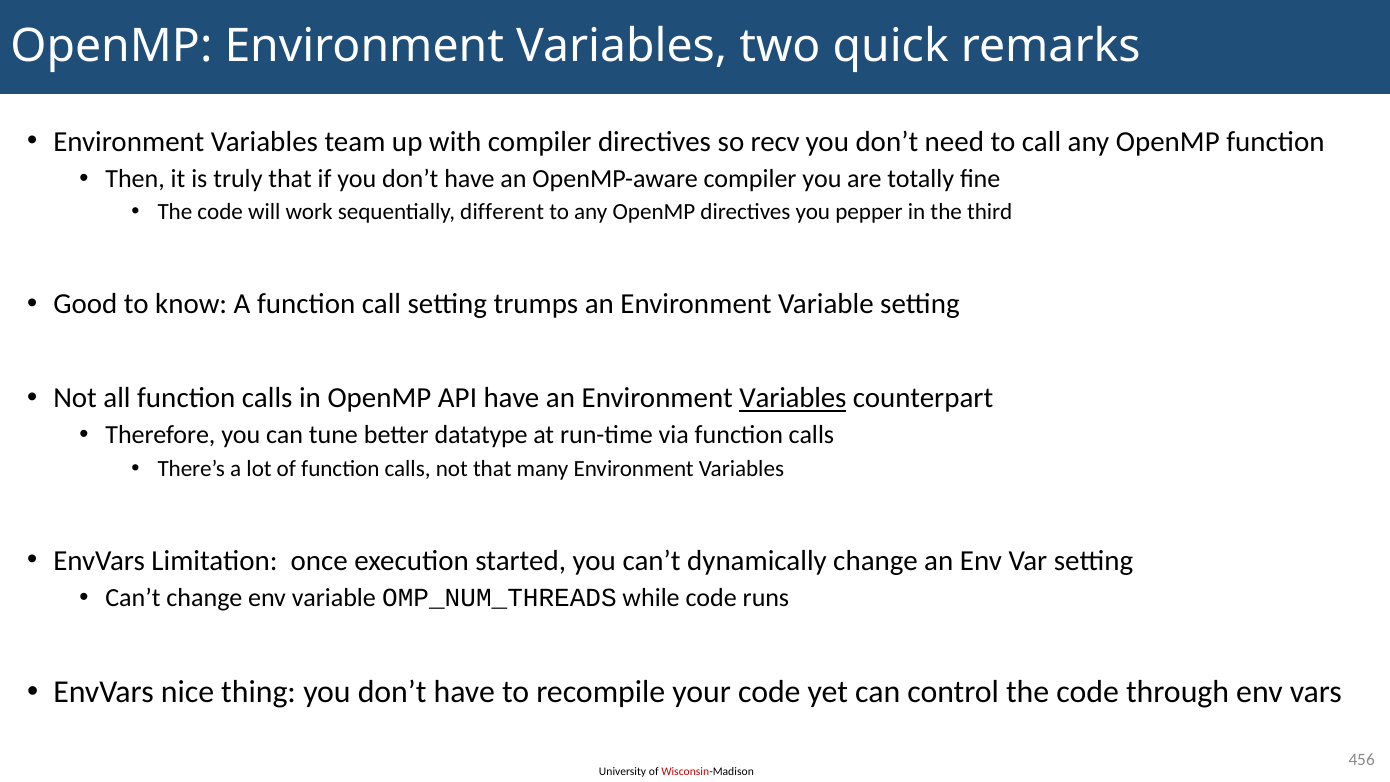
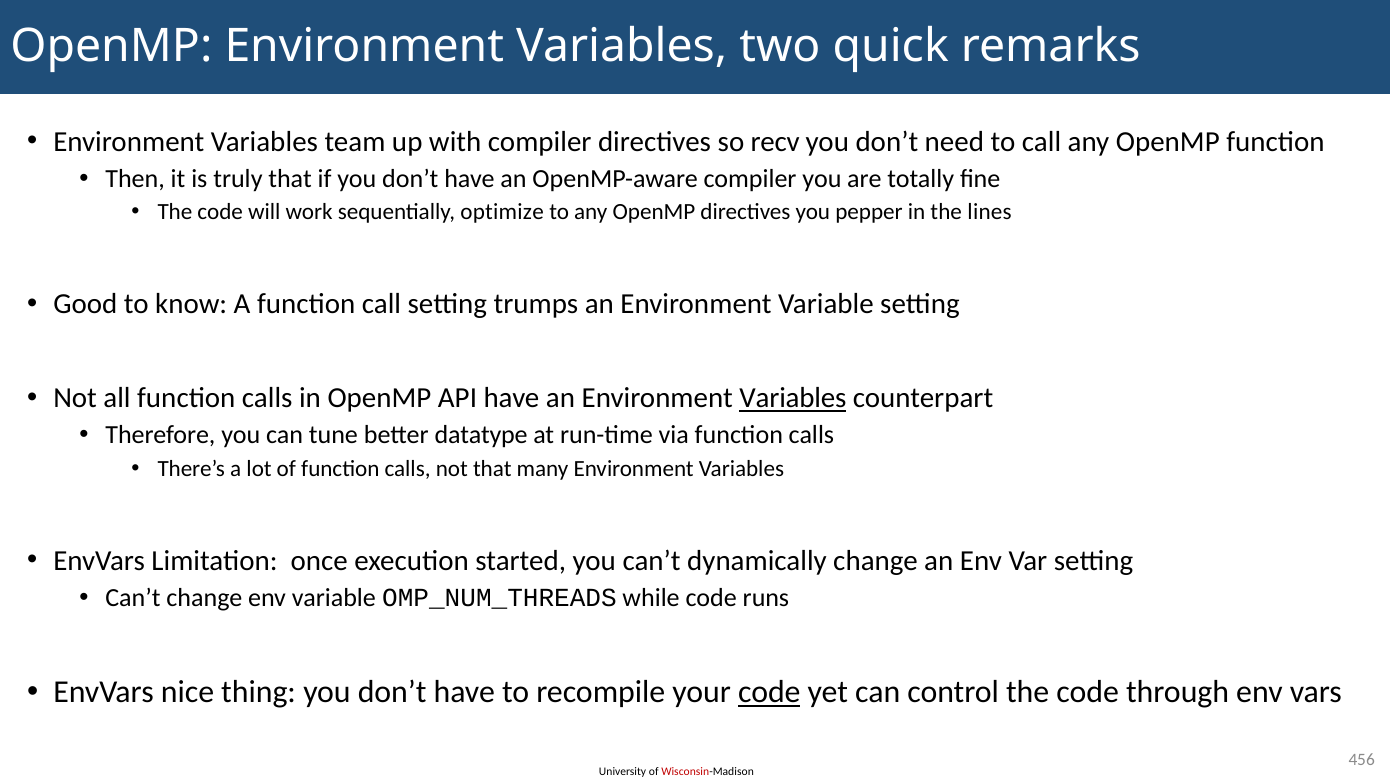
different: different -> optimize
third: third -> lines
code at (769, 692) underline: none -> present
